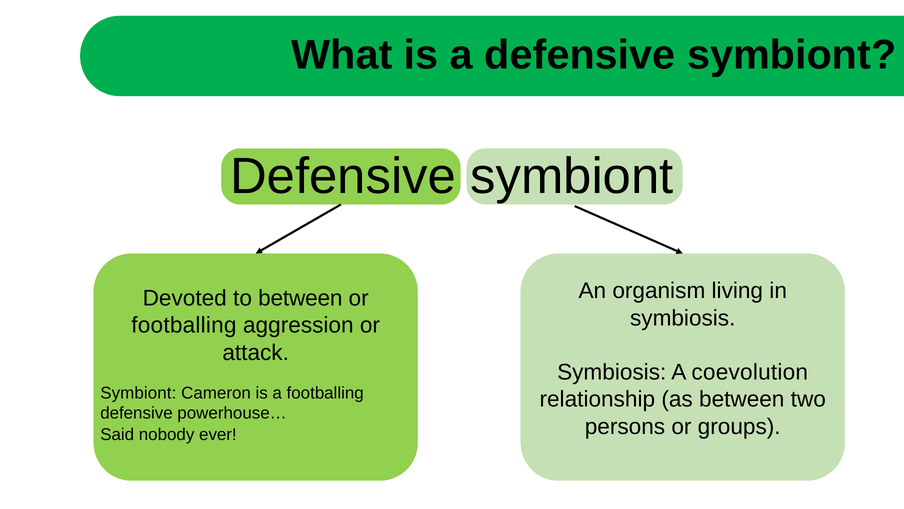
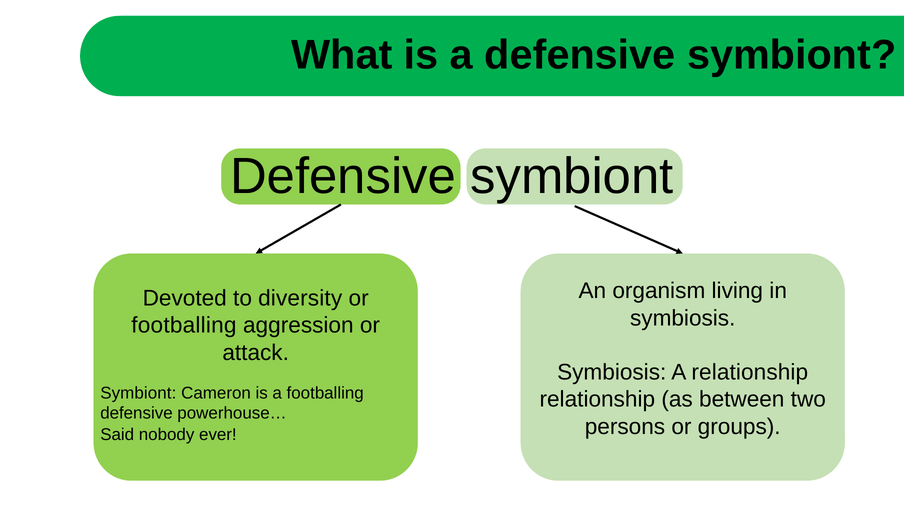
to between: between -> diversity
A coevolution: coevolution -> relationship
